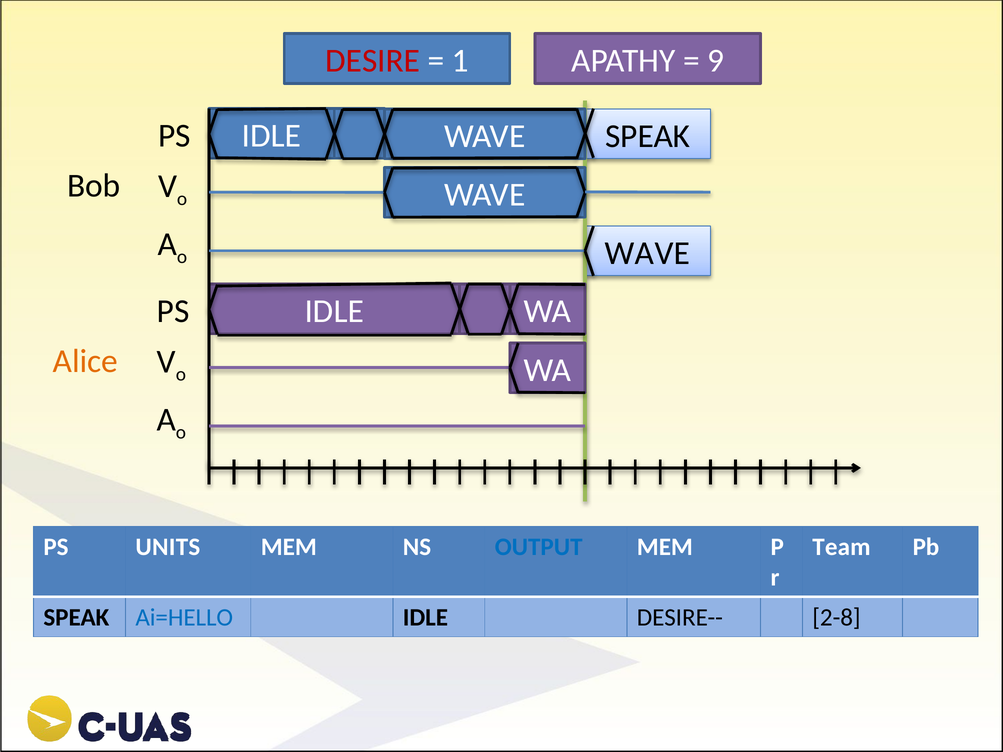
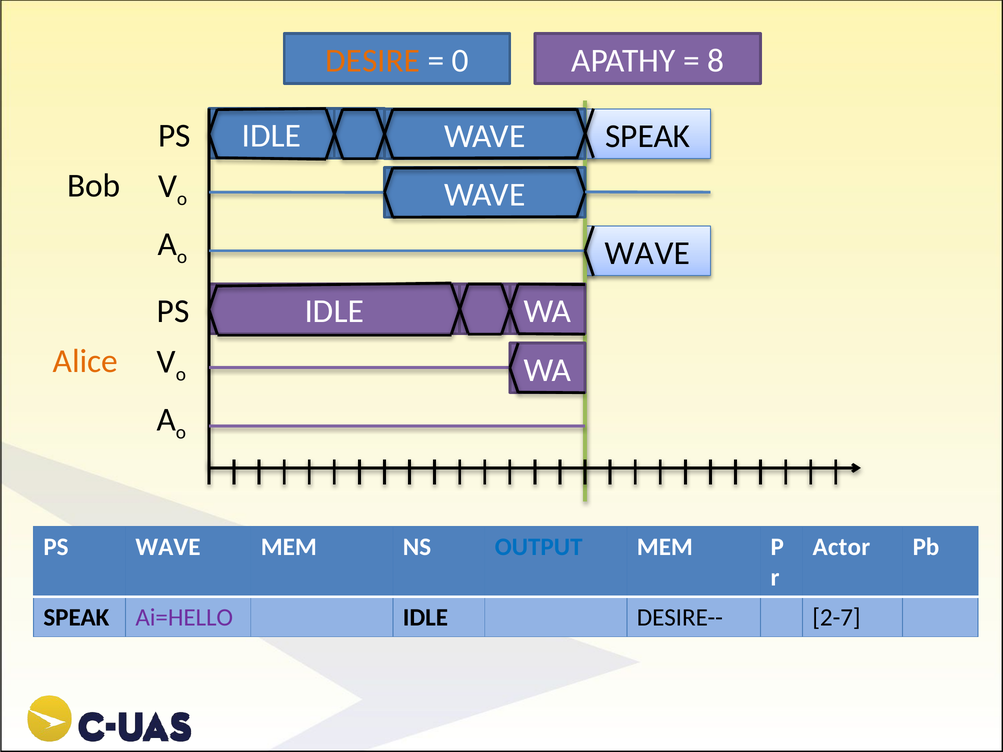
DESIRE colour: red -> orange
1: 1 -> 0
9: 9 -> 8
PS UNITS: UNITS -> WAVE
Team: Team -> Actor
Ai=HELLO colour: blue -> purple
2-8: 2-8 -> 2-7
